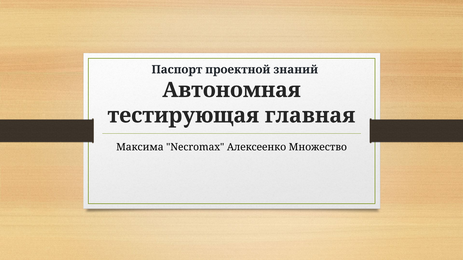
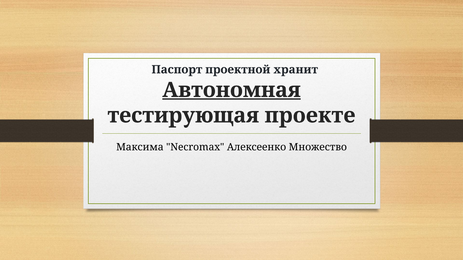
знаний: знаний -> хранит
Автономная underline: none -> present
главная: главная -> проекте
